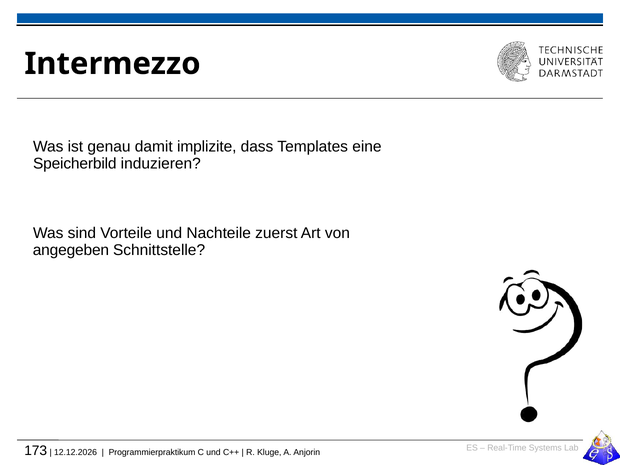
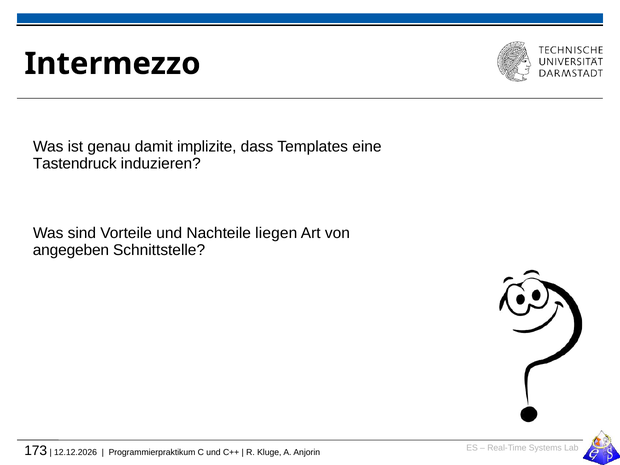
Speicherbild: Speicherbild -> Tastendruck
zuerst: zuerst -> liegen
